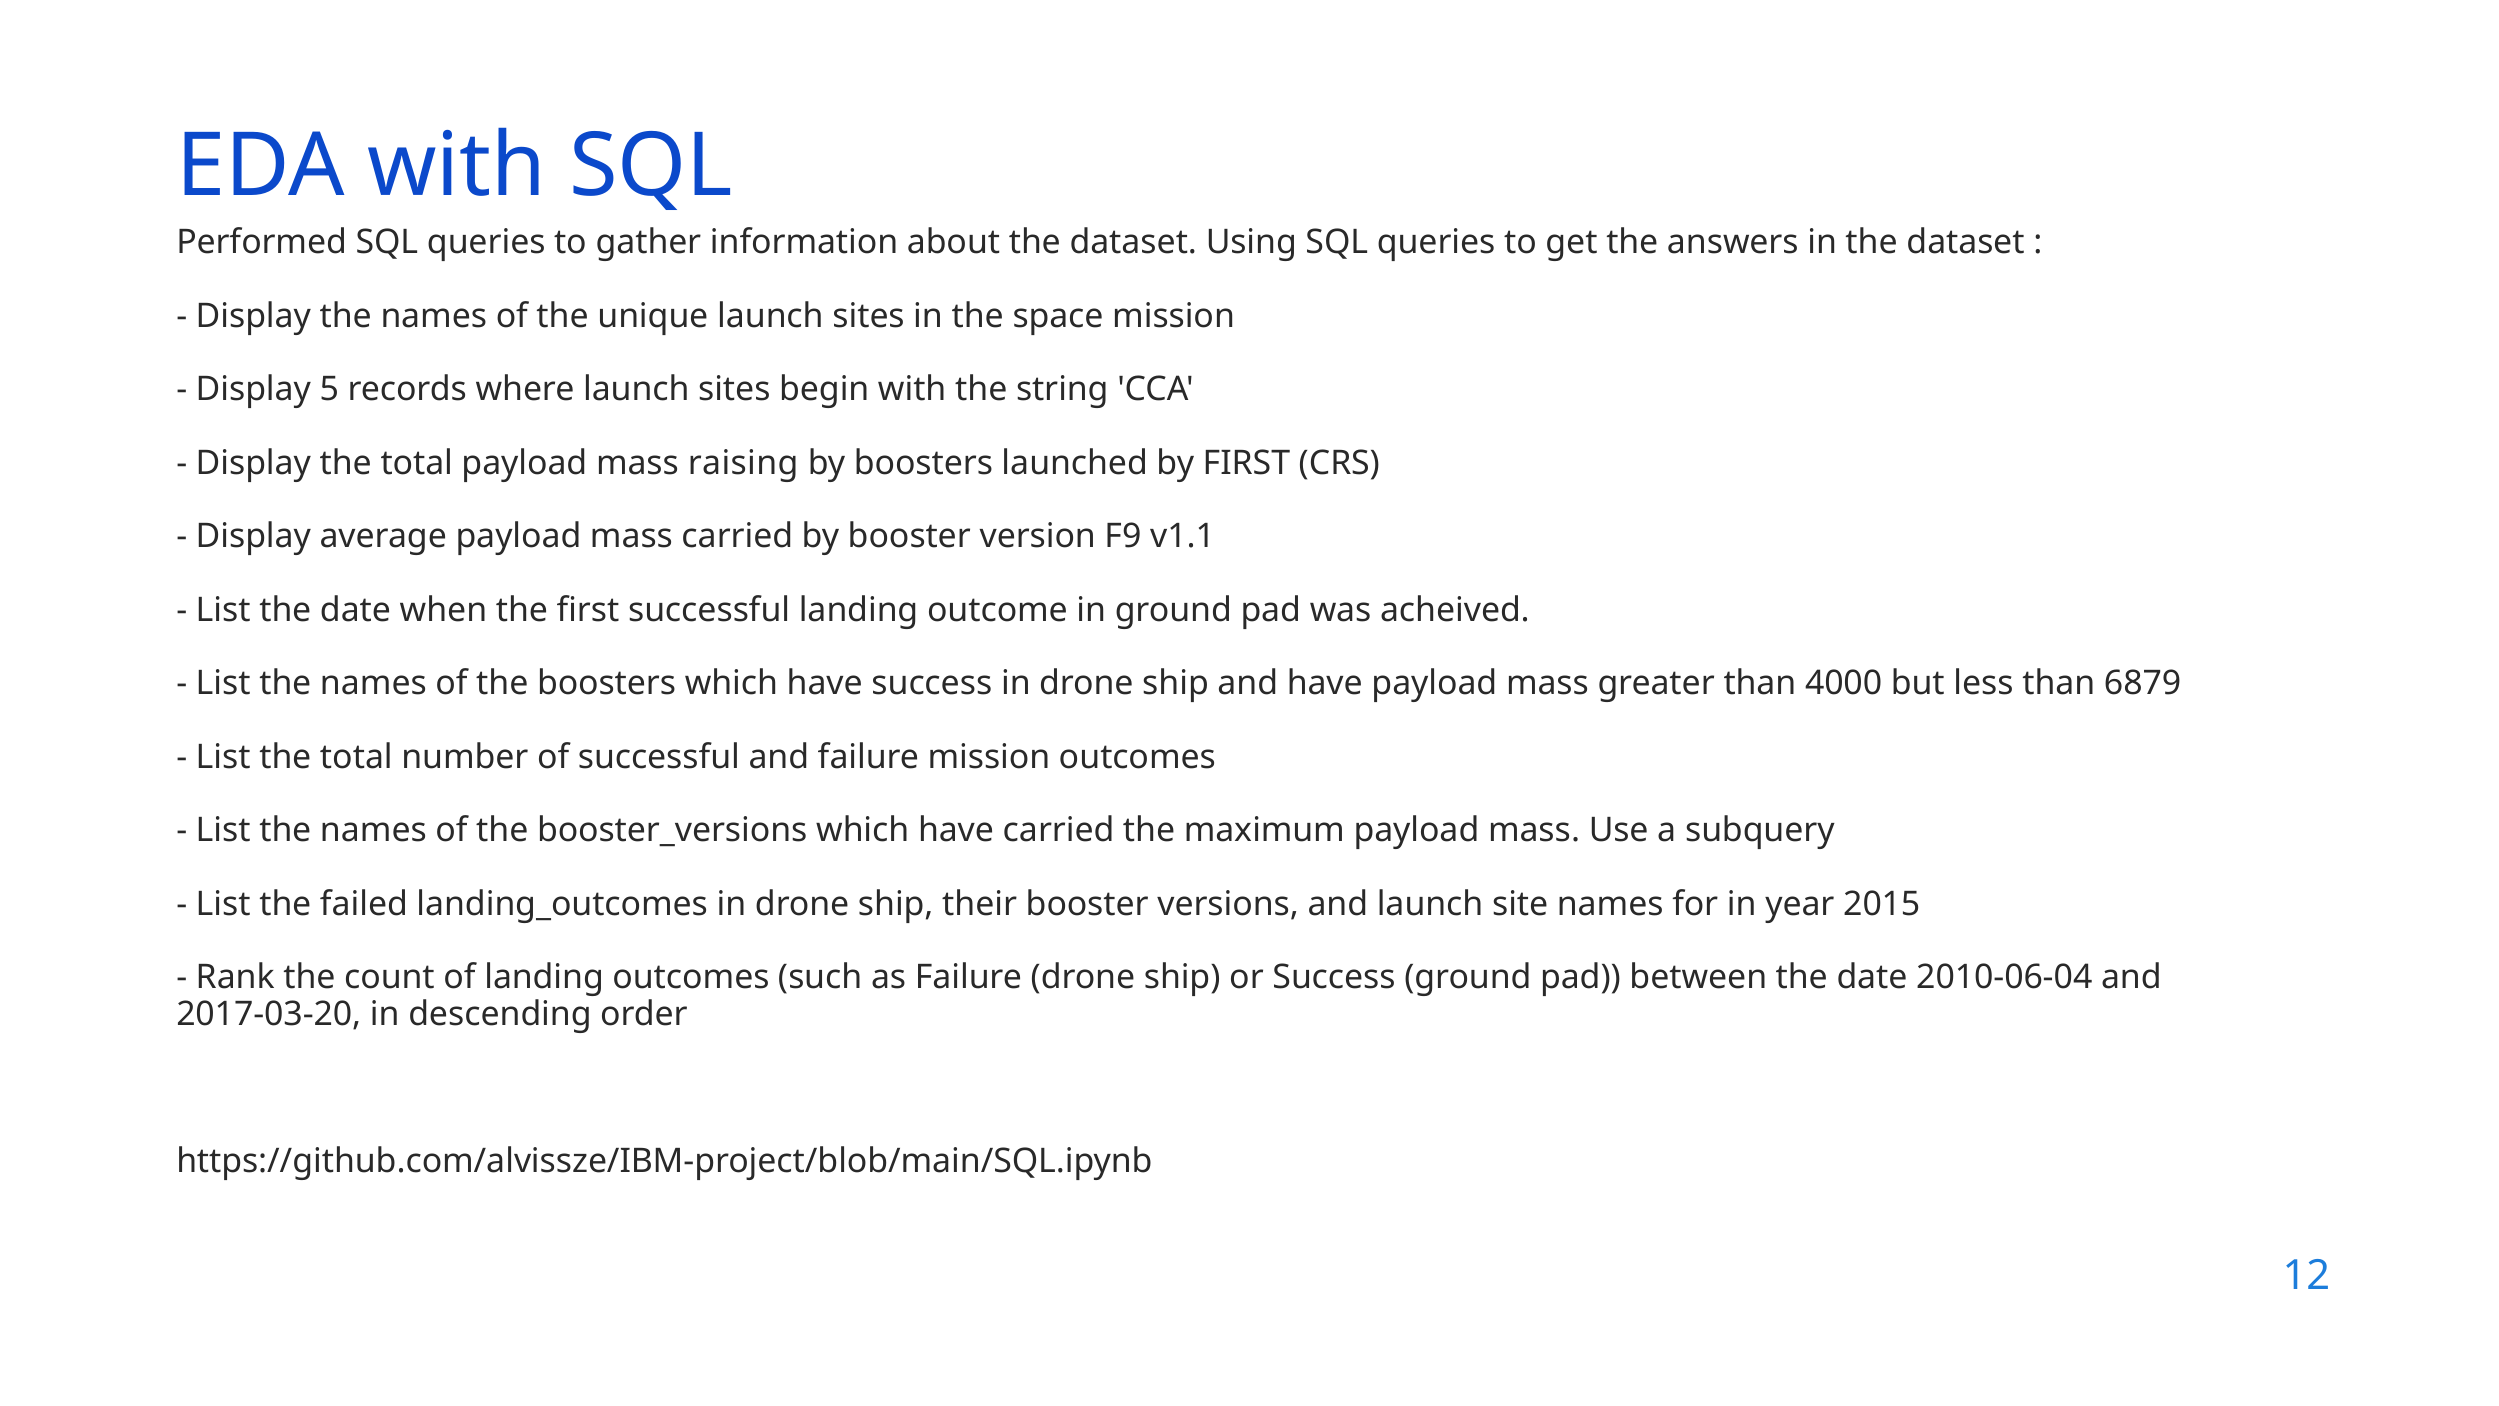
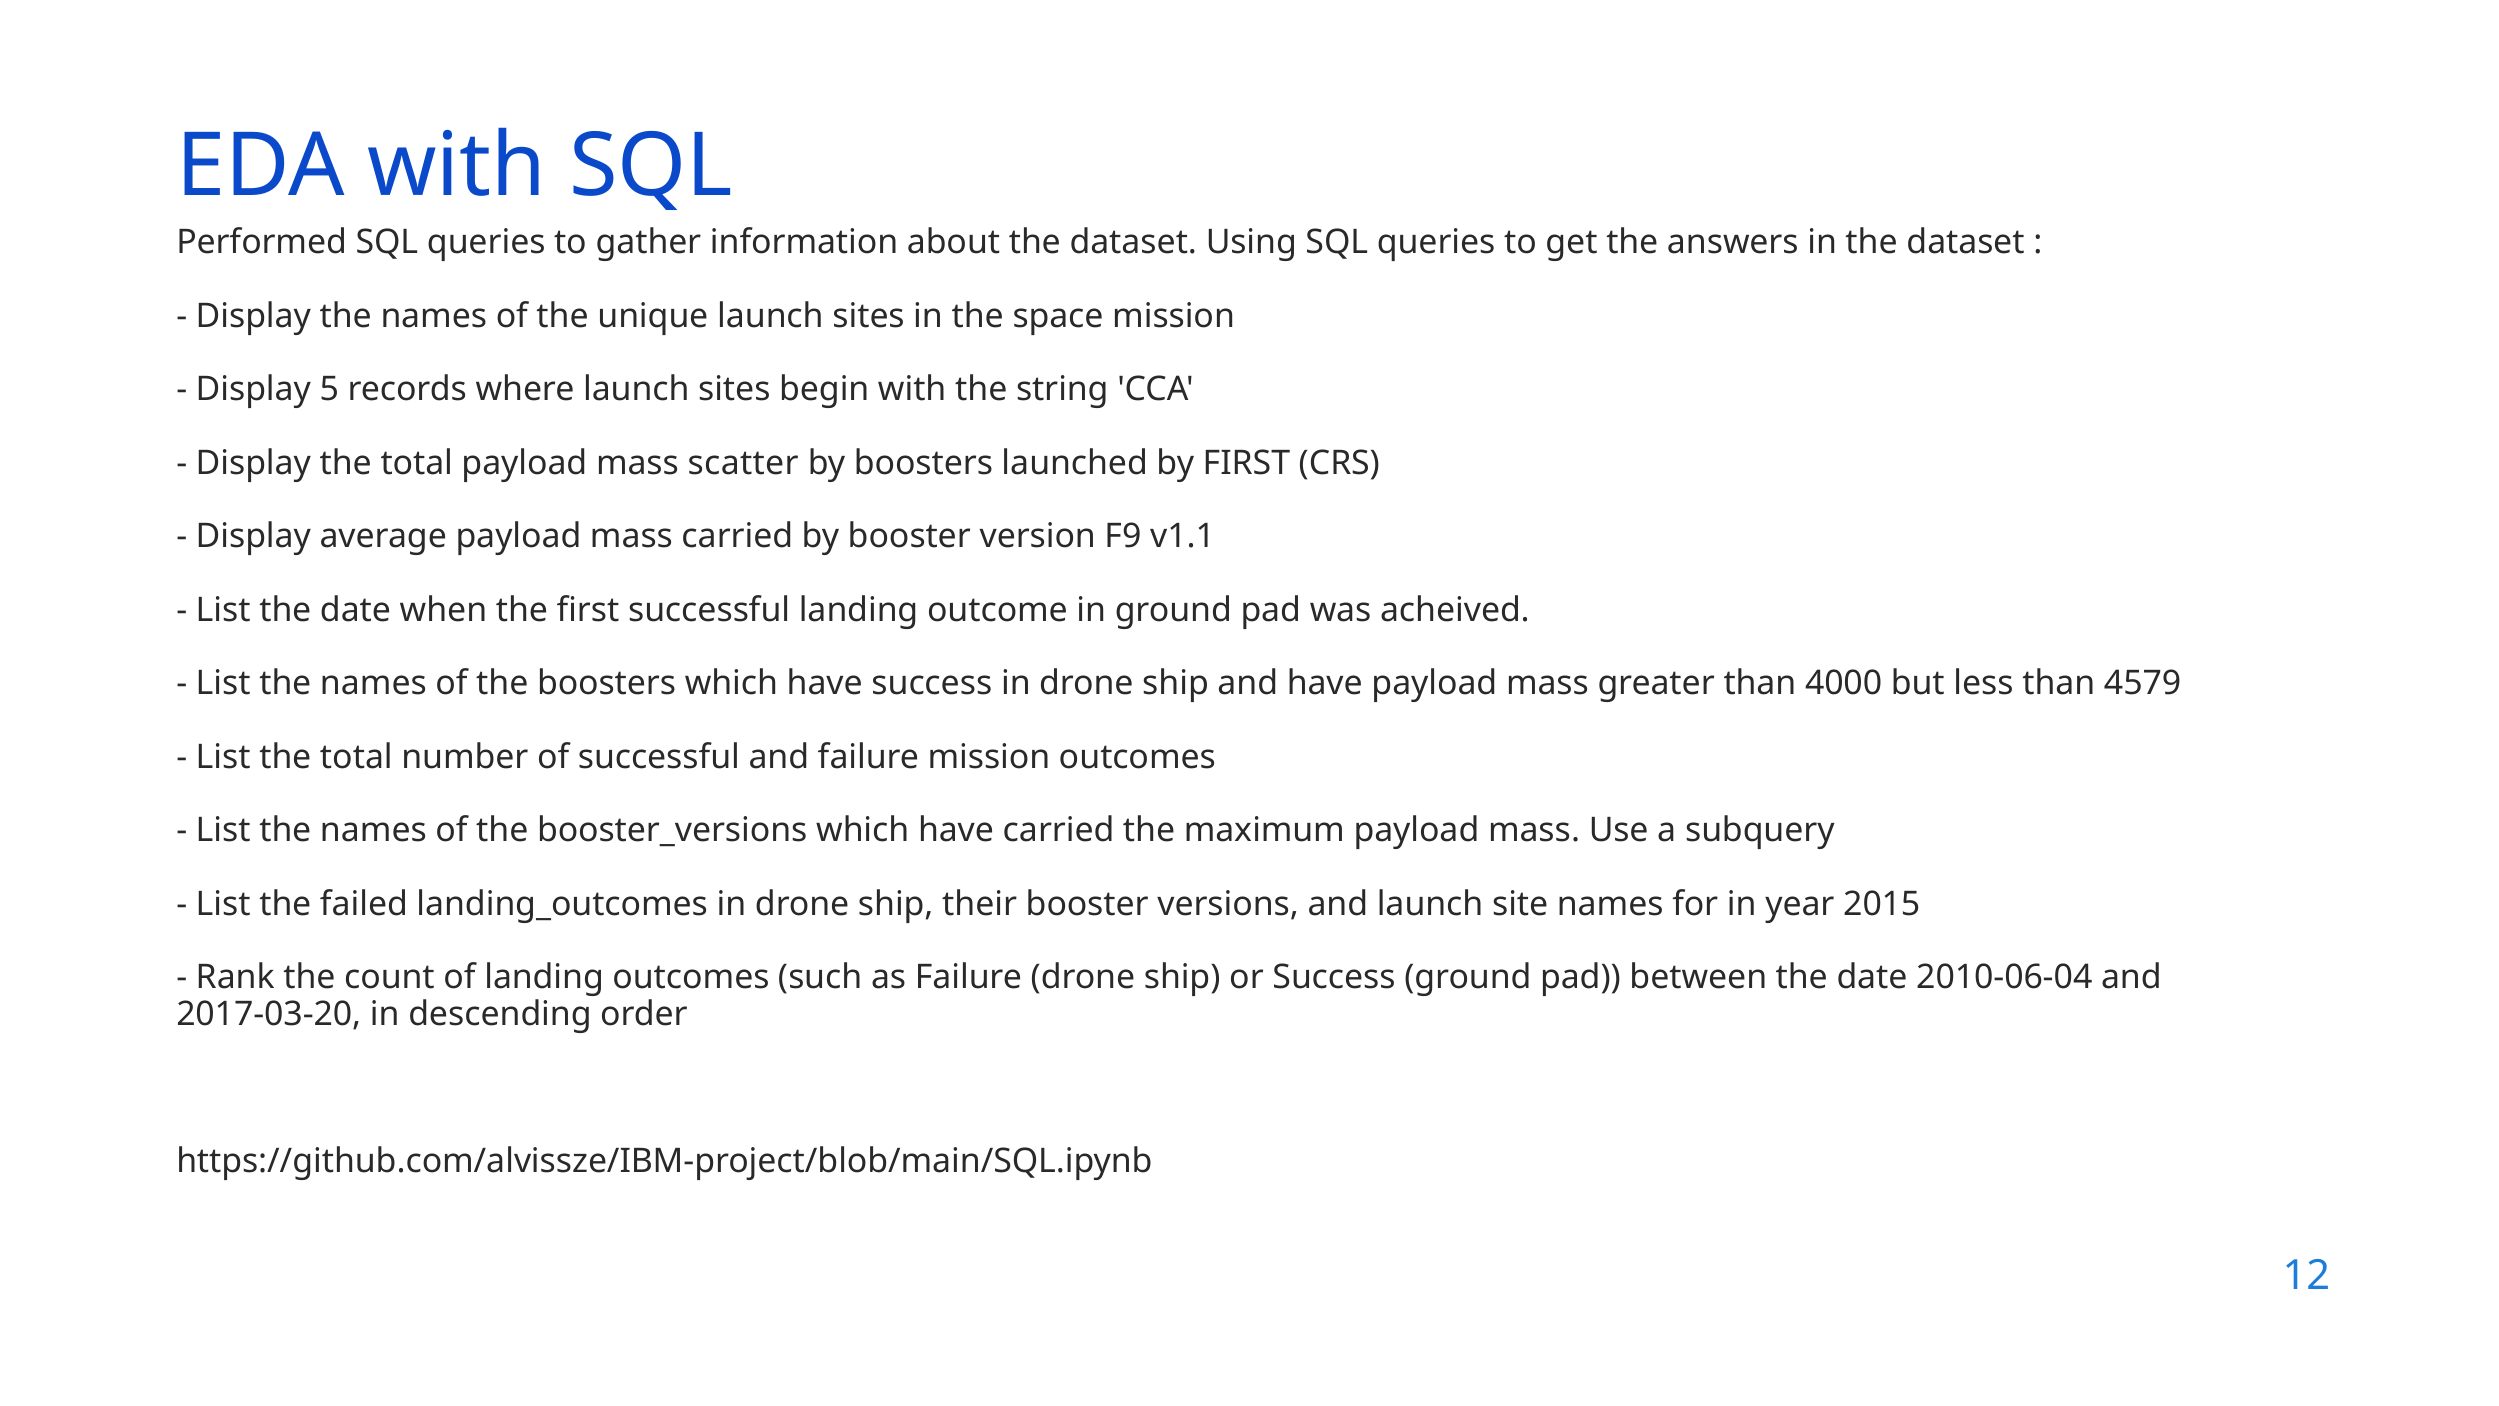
raising: raising -> scatter
6879: 6879 -> 4579
